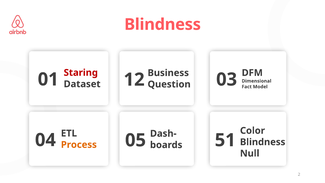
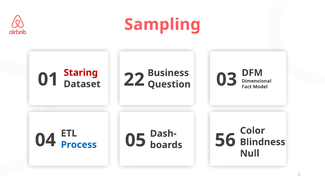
Blindness at (163, 24): Blindness -> Sampling
12: 12 -> 22
Process colour: orange -> blue
51: 51 -> 56
